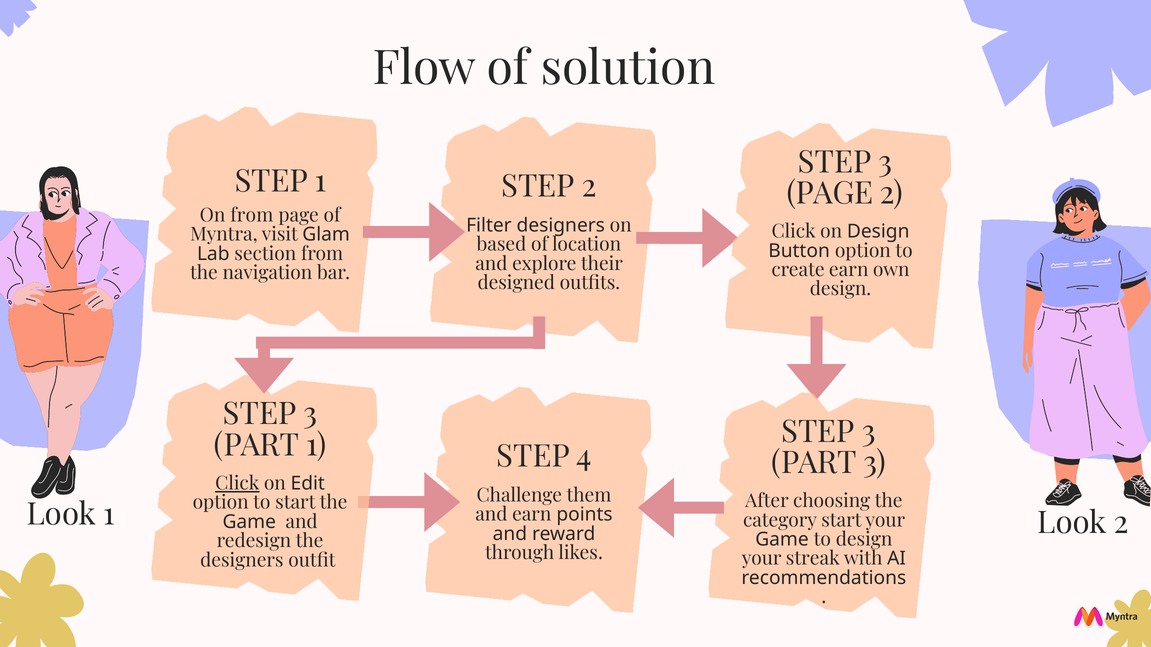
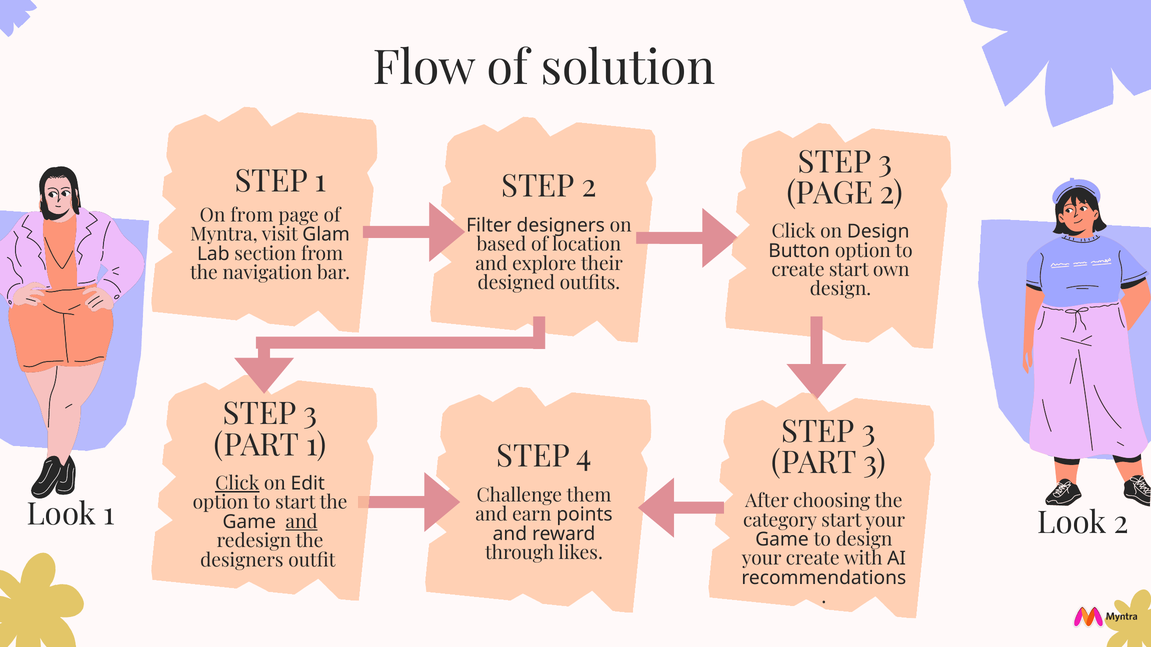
create earn: earn -> start
and at (302, 522) underline: none -> present
your streak: streak -> create
